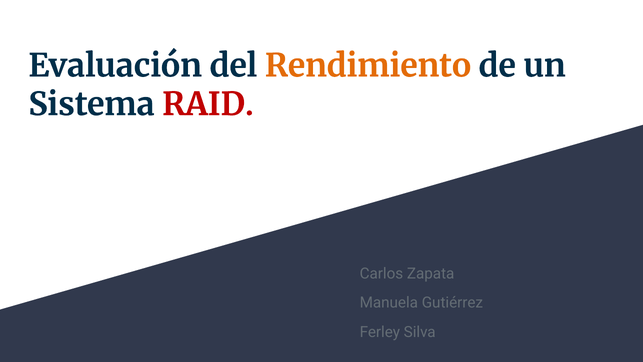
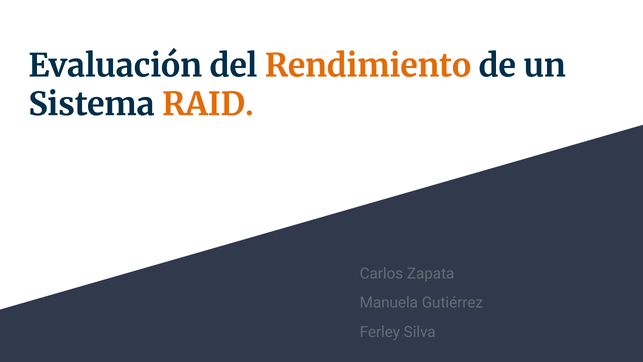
RAID colour: red -> orange
